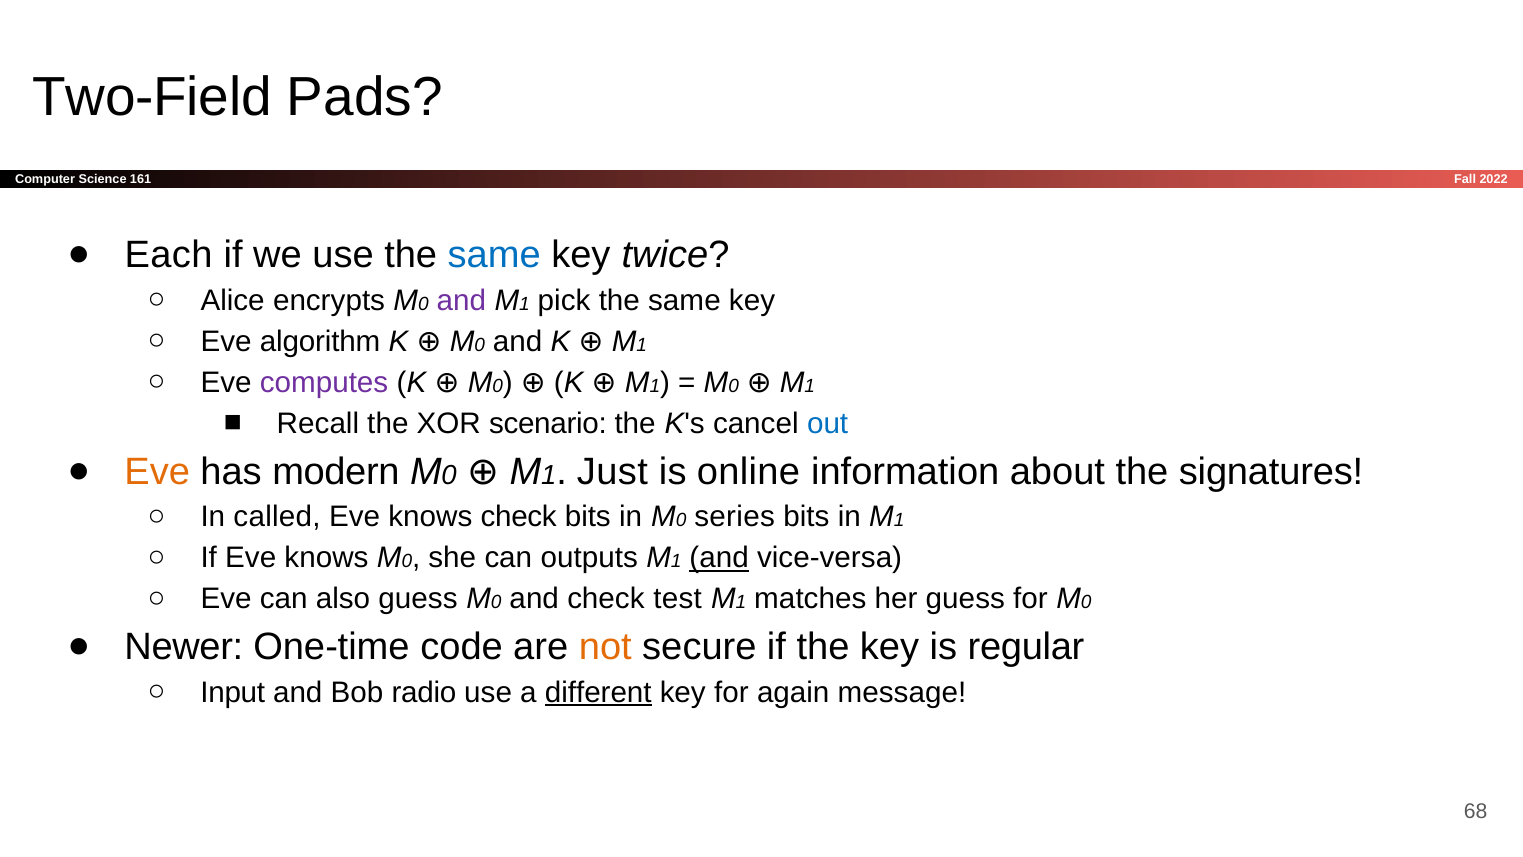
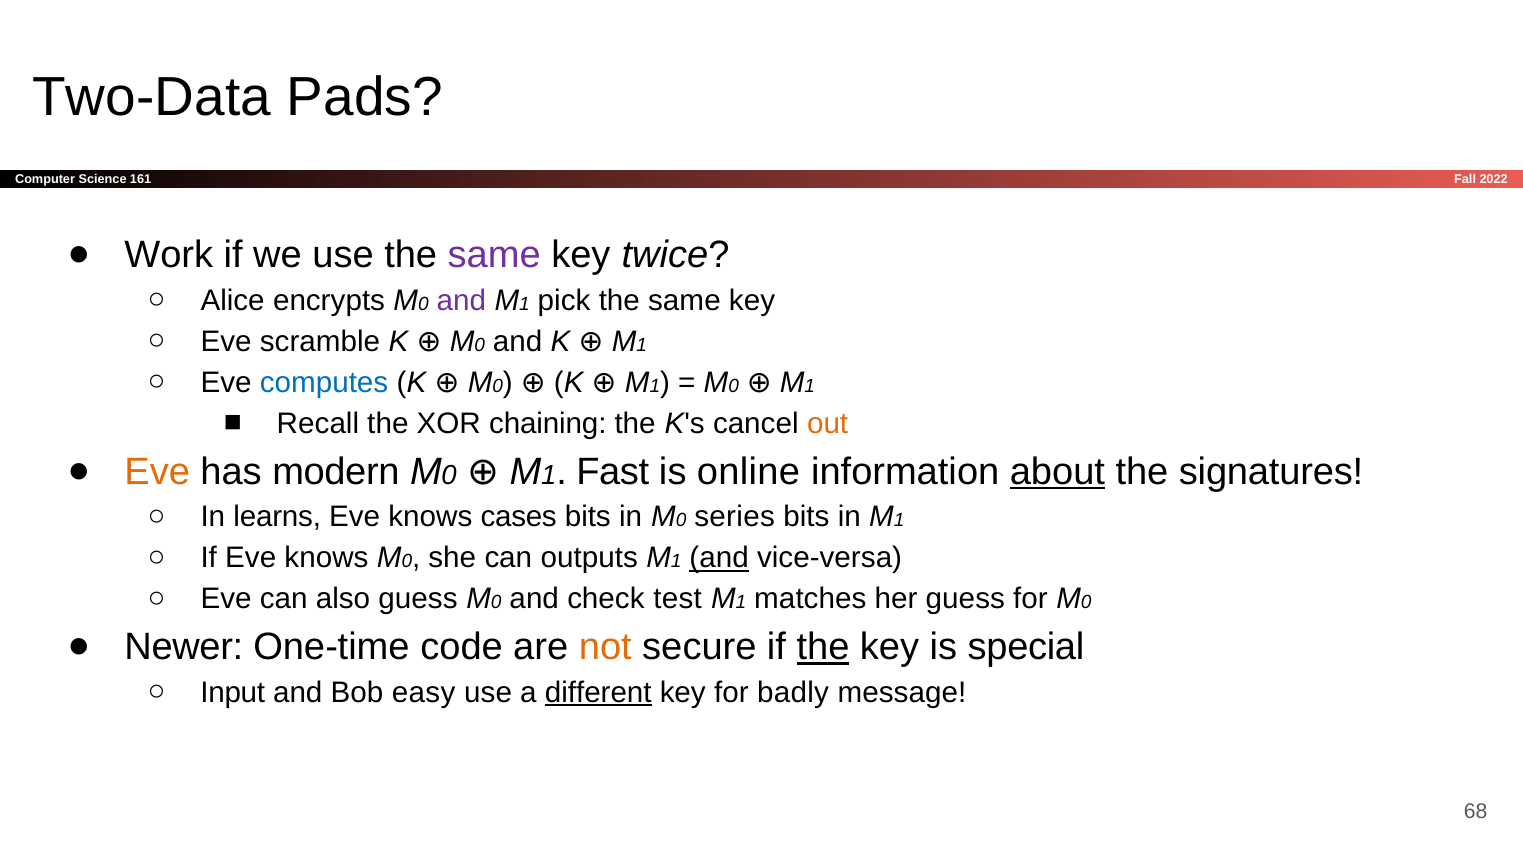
Two-Field: Two-Field -> Two-Data
Each: Each -> Work
same at (494, 255) colour: blue -> purple
algorithm: algorithm -> scramble
computes colour: purple -> blue
scenario: scenario -> chaining
out colour: blue -> orange
Just: Just -> Fast
about underline: none -> present
called: called -> learns
knows check: check -> cases
the at (823, 647) underline: none -> present
regular: regular -> special
radio: radio -> easy
again: again -> badly
